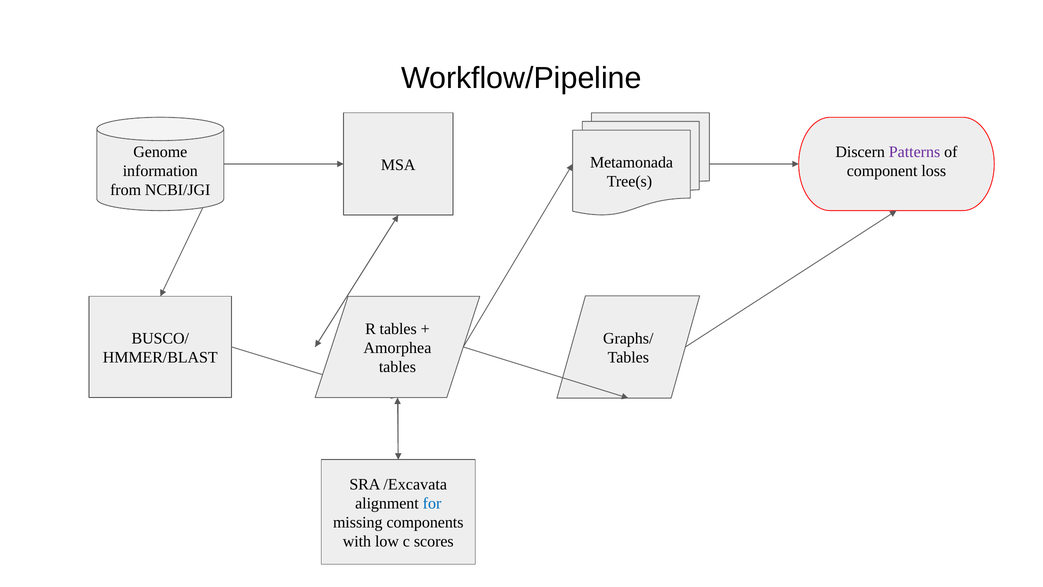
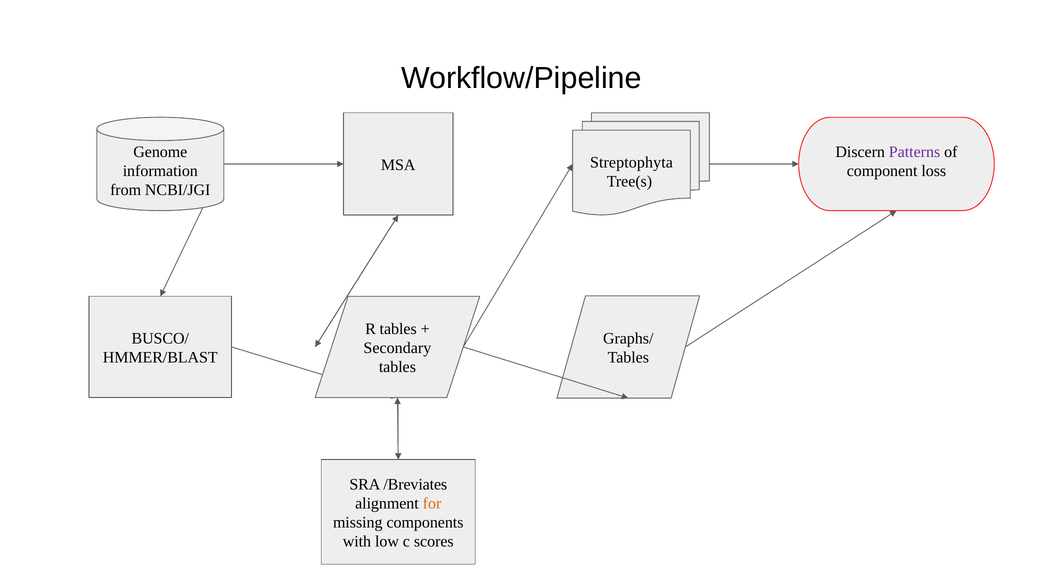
Metamonada: Metamonada -> Streptophyta
Amorphea: Amorphea -> Secondary
/Excavata: /Excavata -> /Breviates
for colour: blue -> orange
